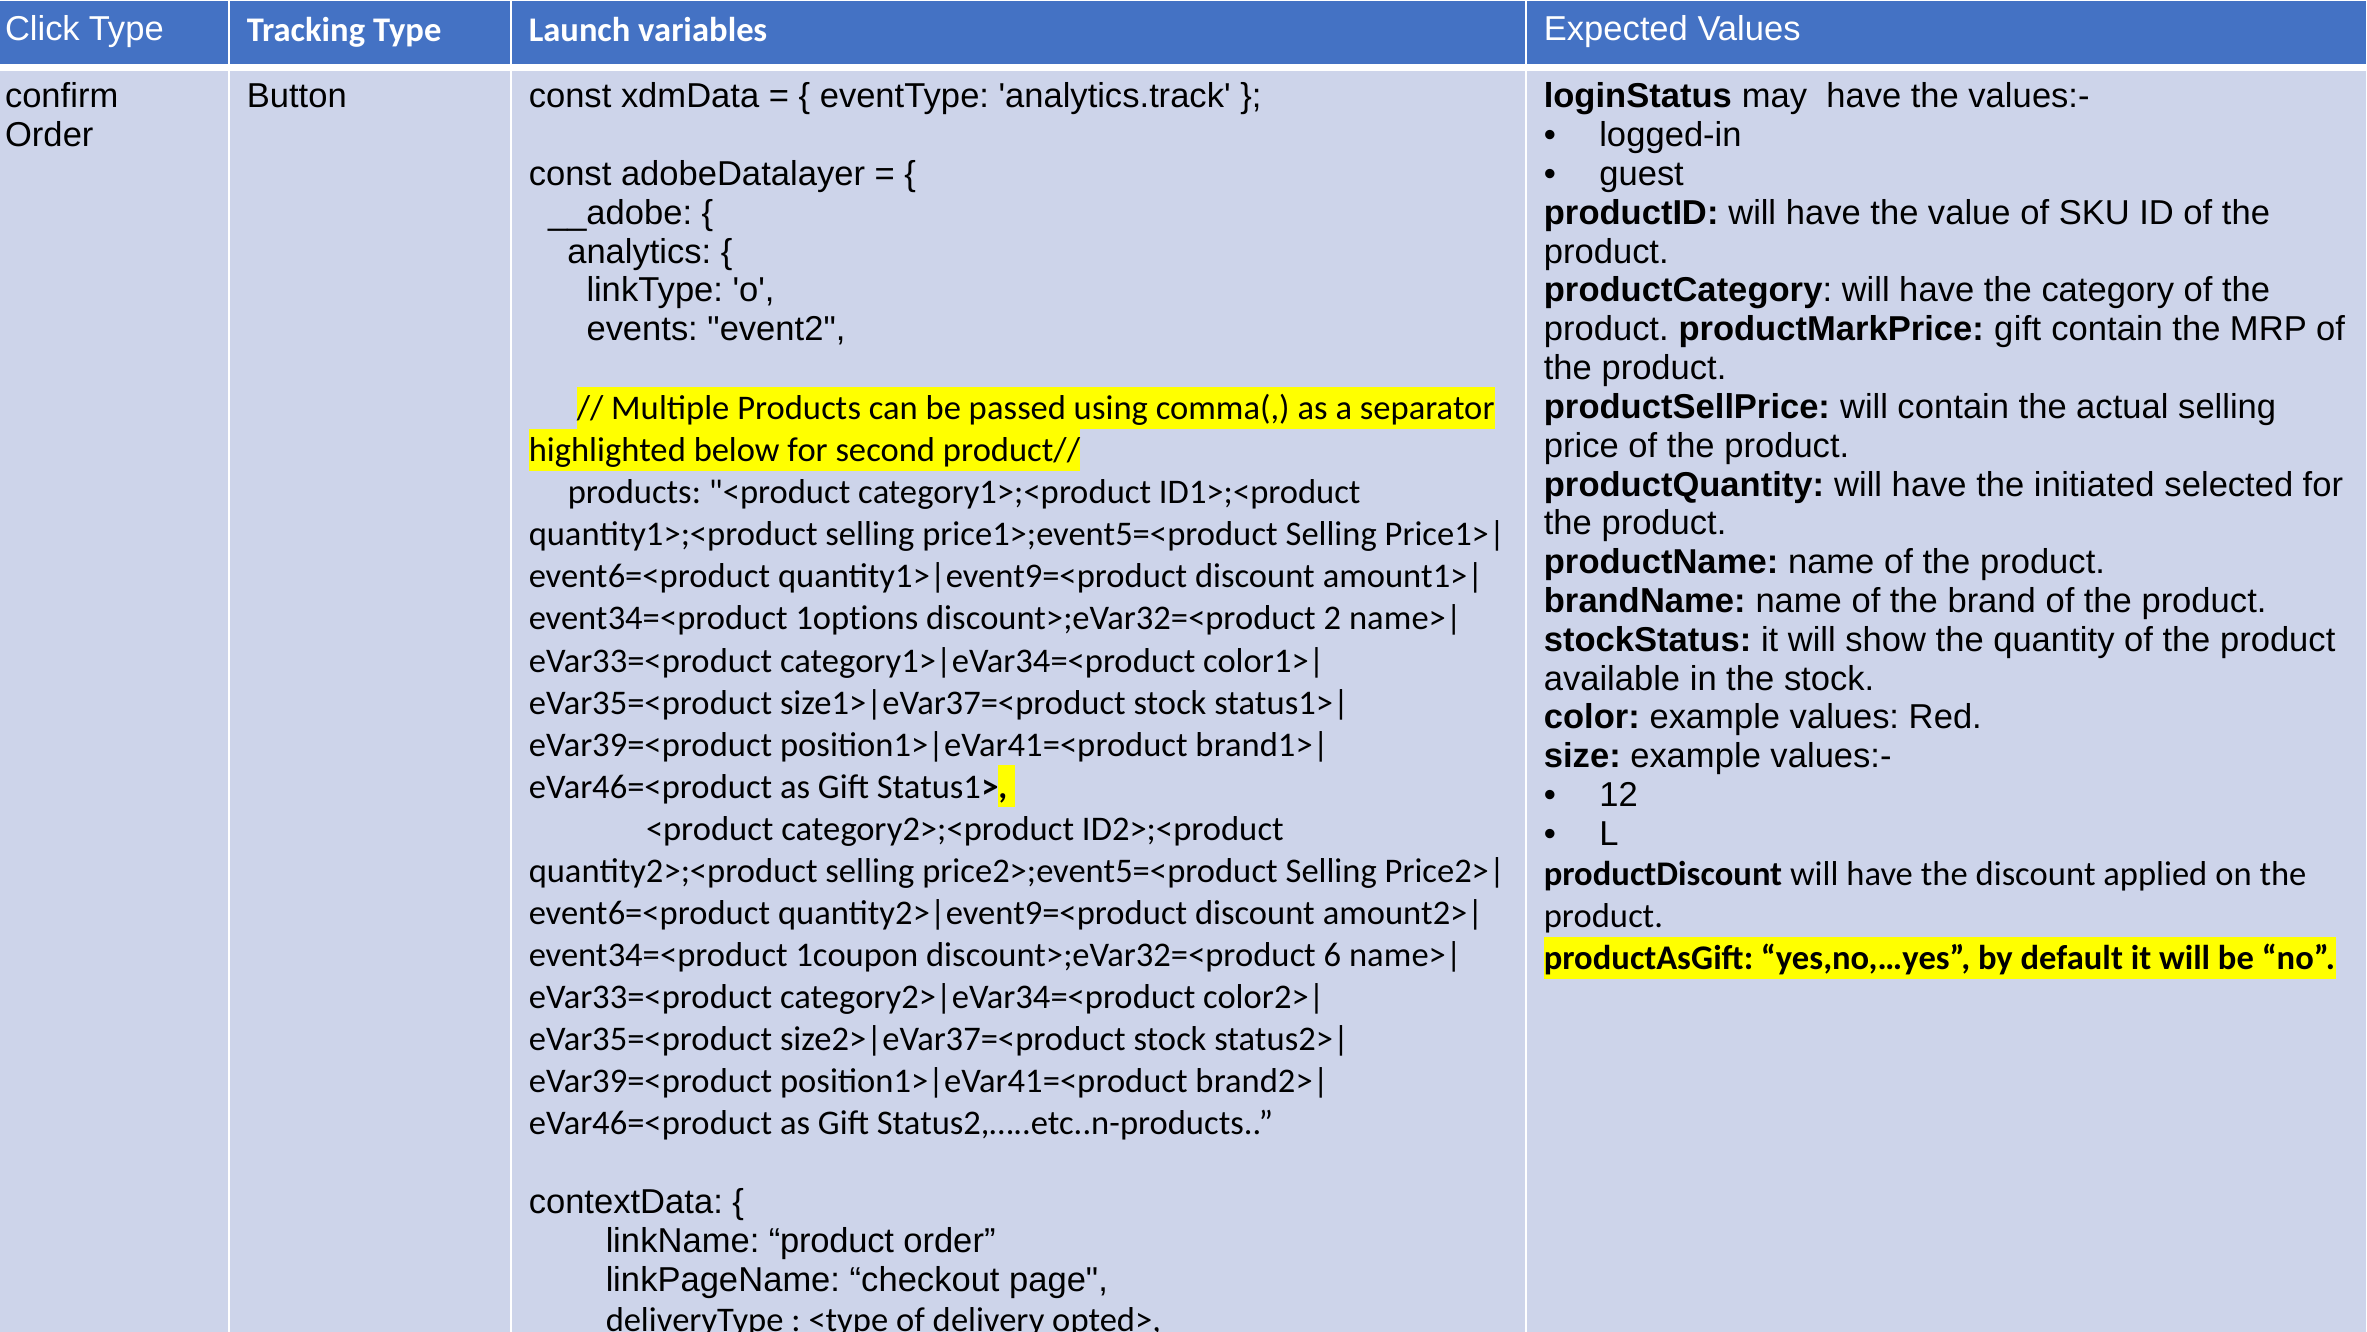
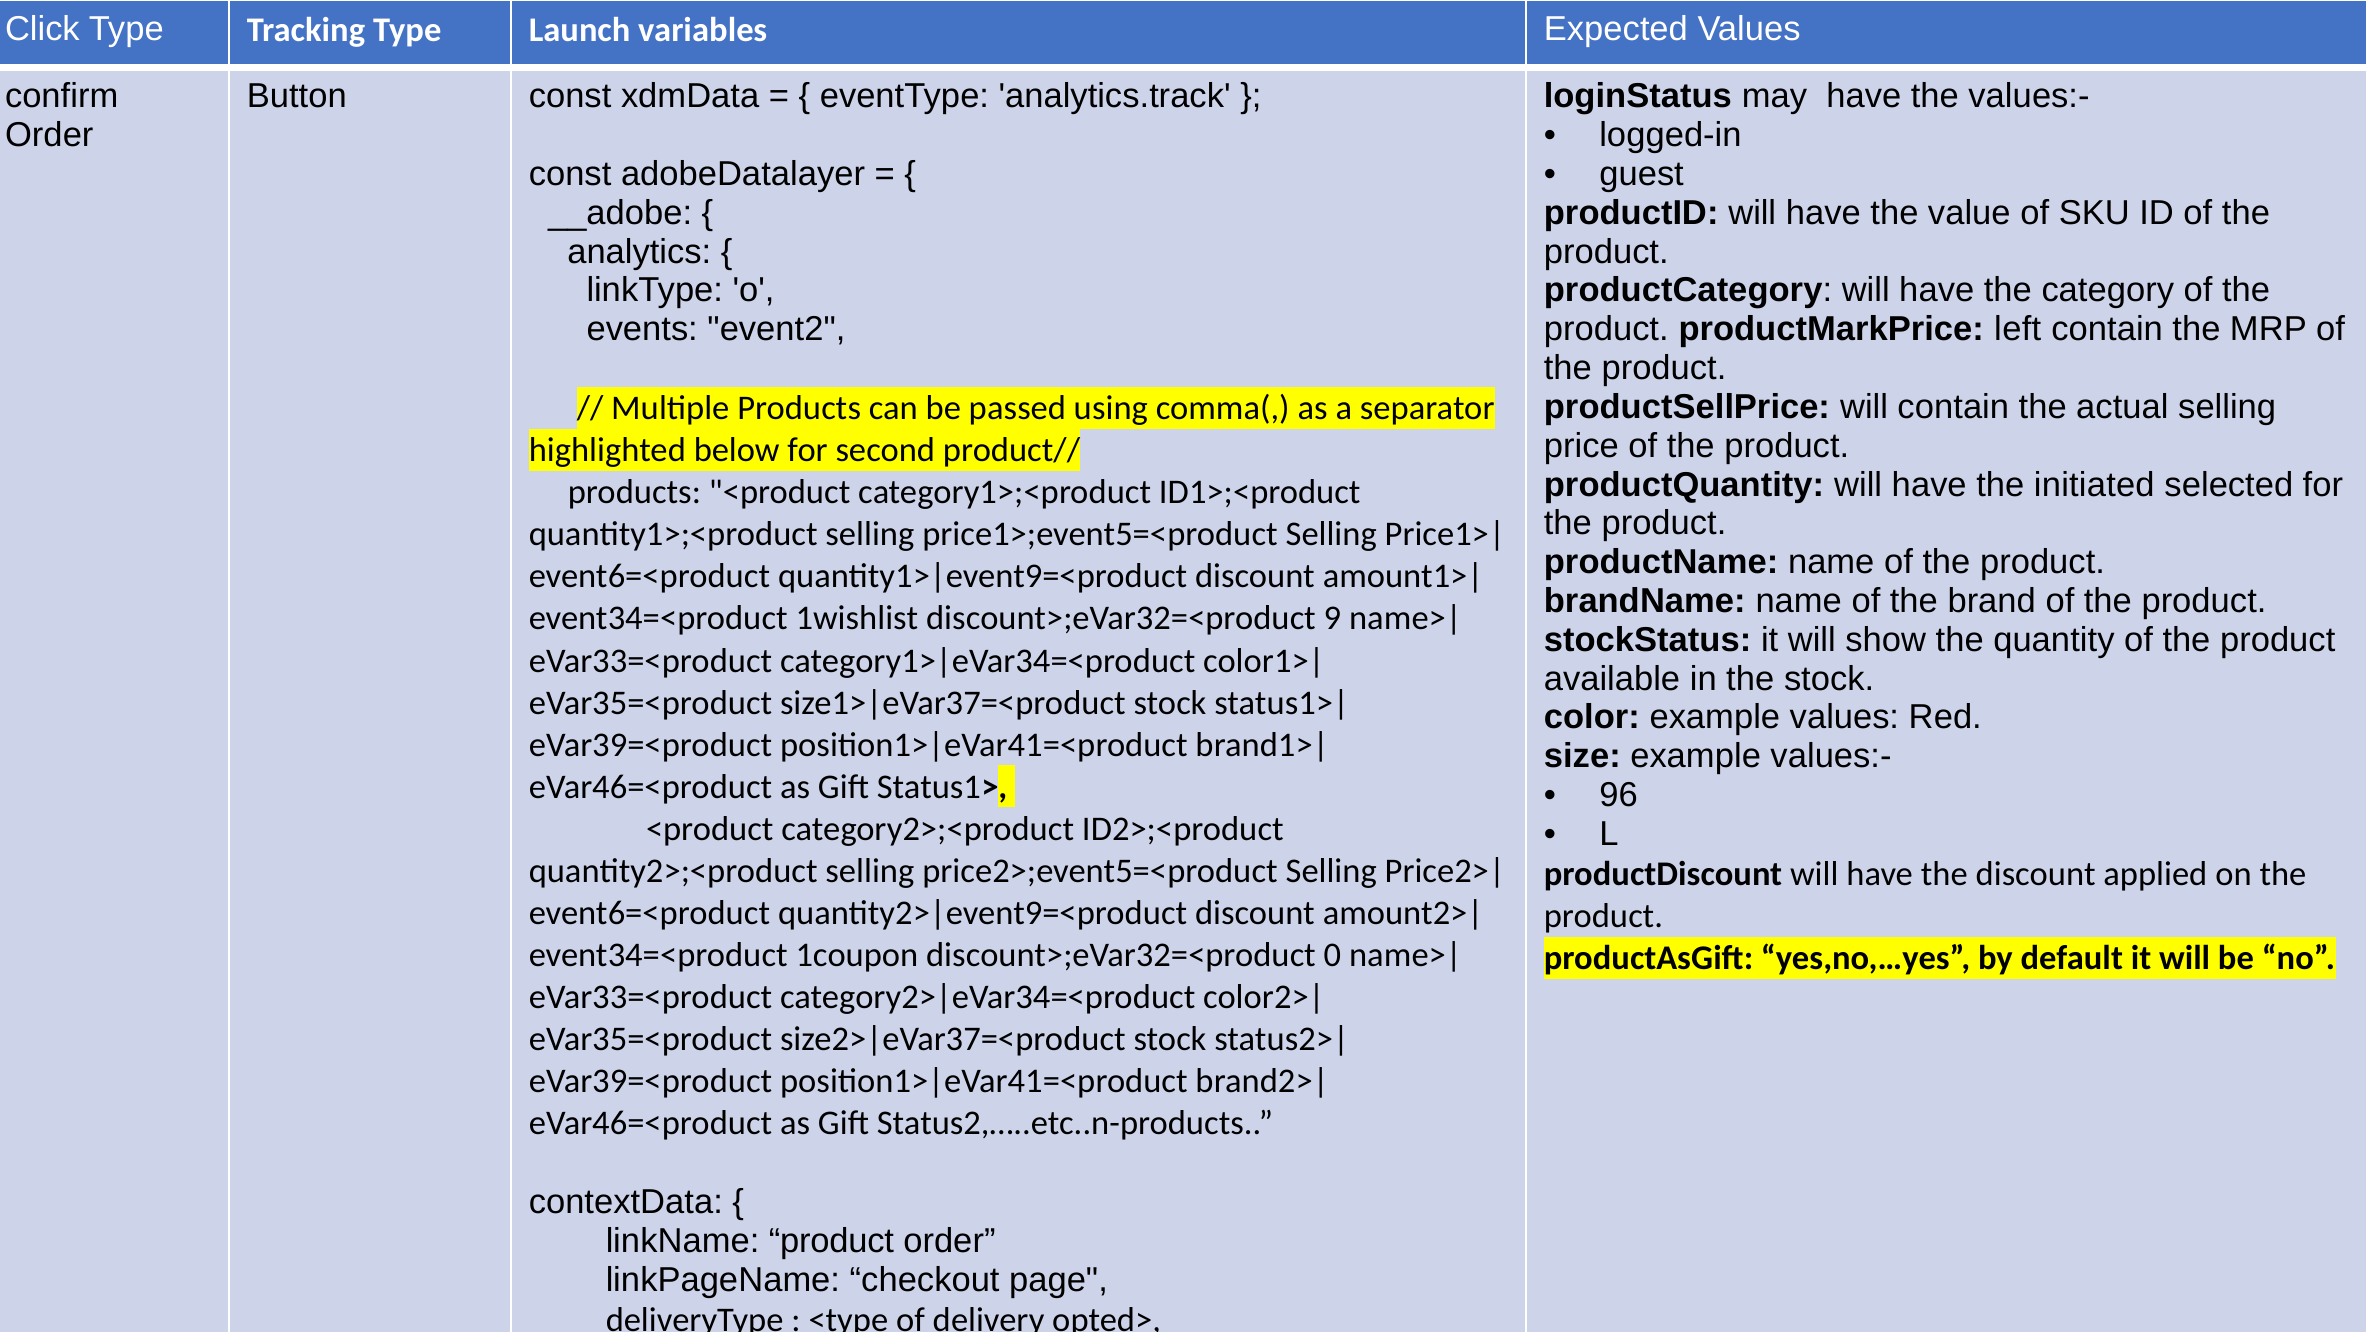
productMarkPrice gift: gift -> left
1options: 1options -> 1wishlist
2: 2 -> 9
12: 12 -> 96
6: 6 -> 0
